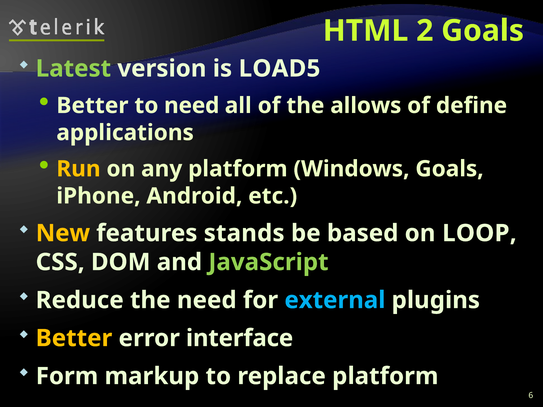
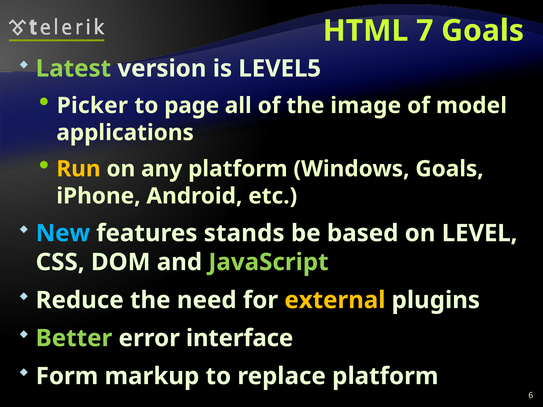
2: 2 -> 7
LOAD5: LOAD5 -> LEVEL5
Better at (92, 106): Better -> Picker
to need: need -> page
allows: allows -> image
define: define -> model
New colour: yellow -> light blue
LOOP: LOOP -> LEVEL
external colour: light blue -> yellow
Better at (74, 338) colour: yellow -> light green
